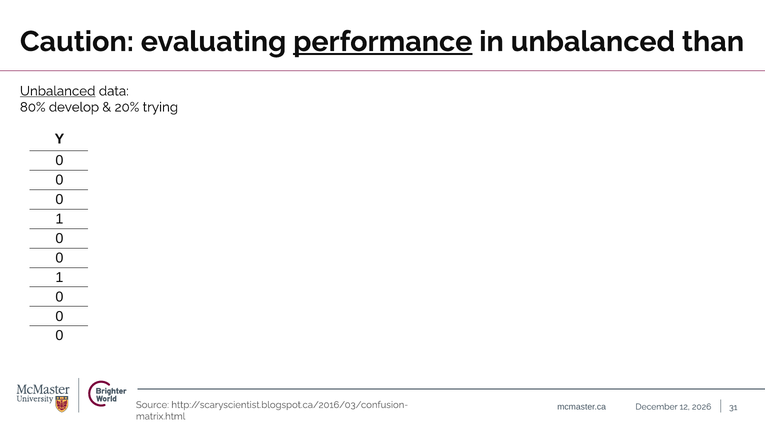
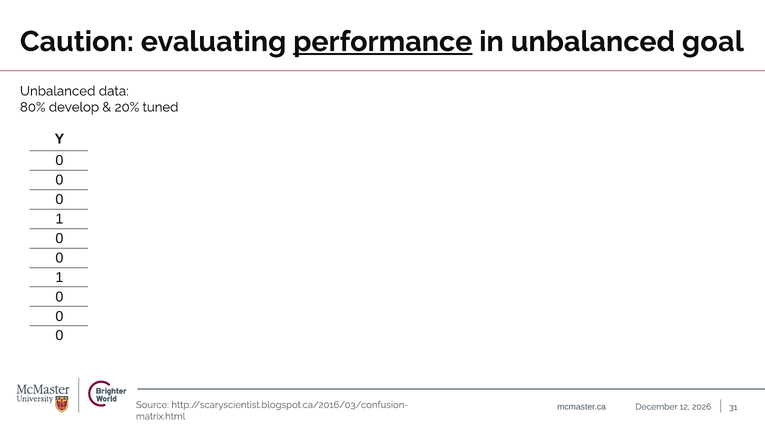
than: than -> goal
Unbalanced at (58, 91) underline: present -> none
trying: trying -> tuned
